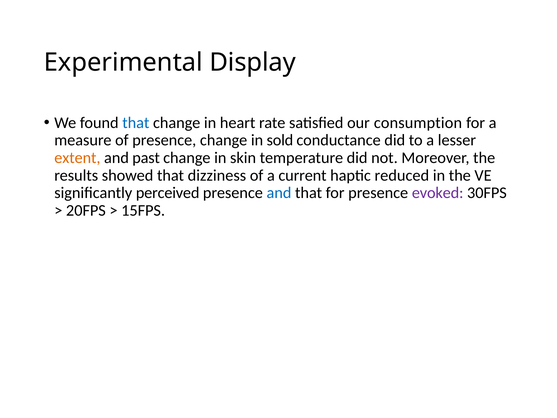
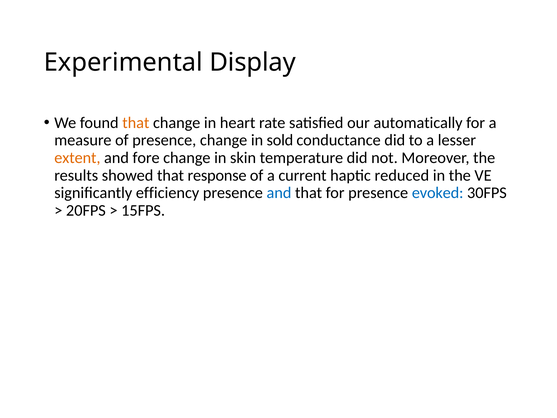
that at (136, 123) colour: blue -> orange
consumption: consumption -> automatically
past: past -> fore
dizziness: dizziness -> response
perceived: perceived -> efficiency
evoked colour: purple -> blue
